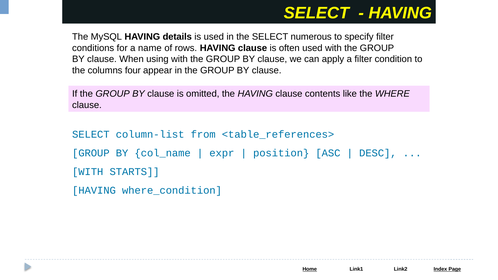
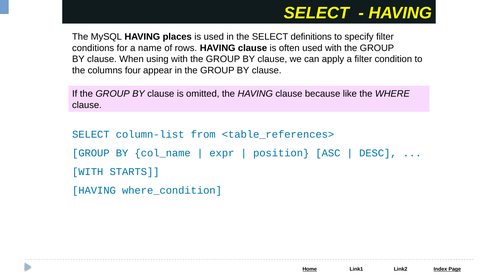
details: details -> places
numerous: numerous -> definitions
contents: contents -> because
